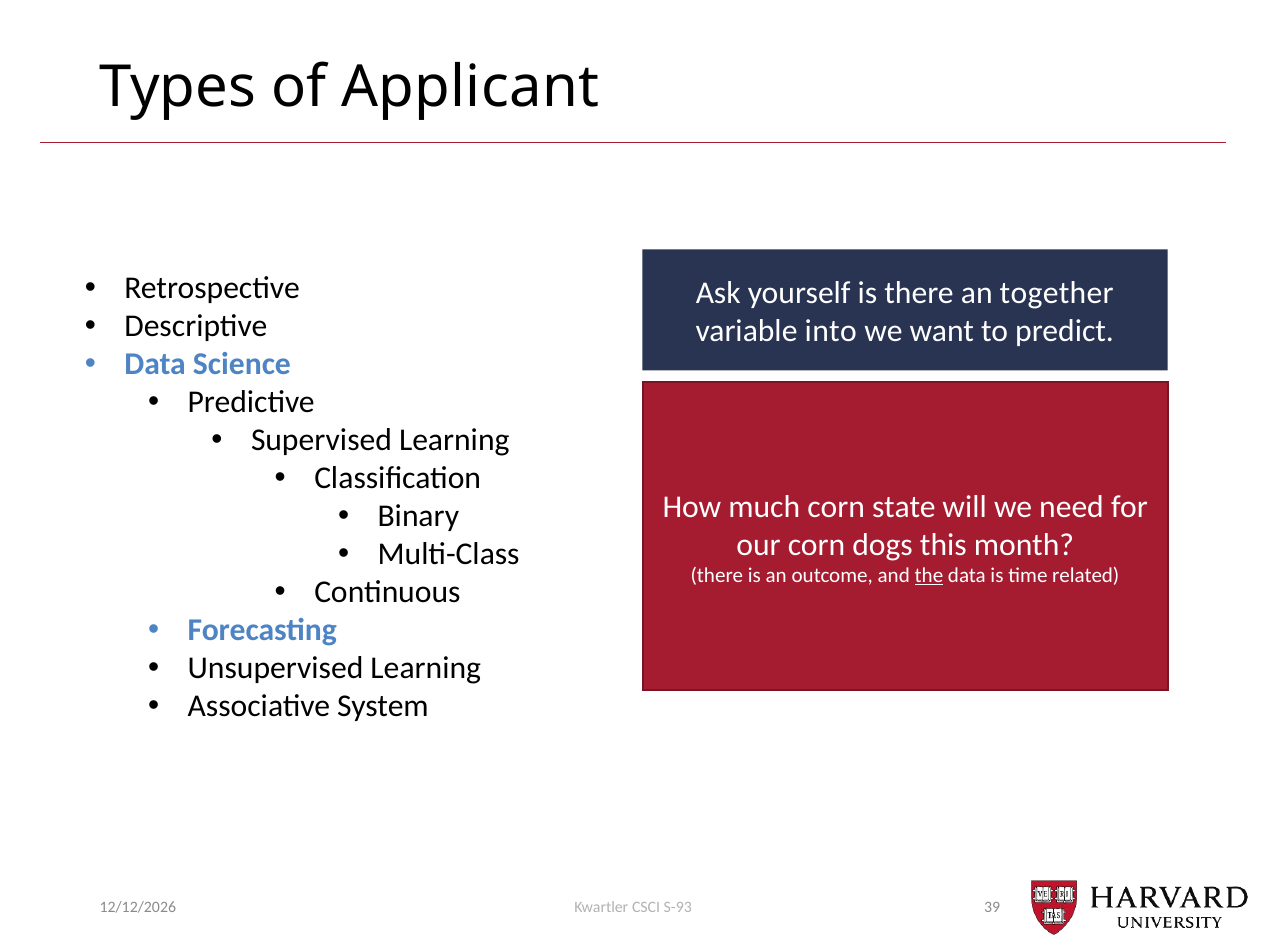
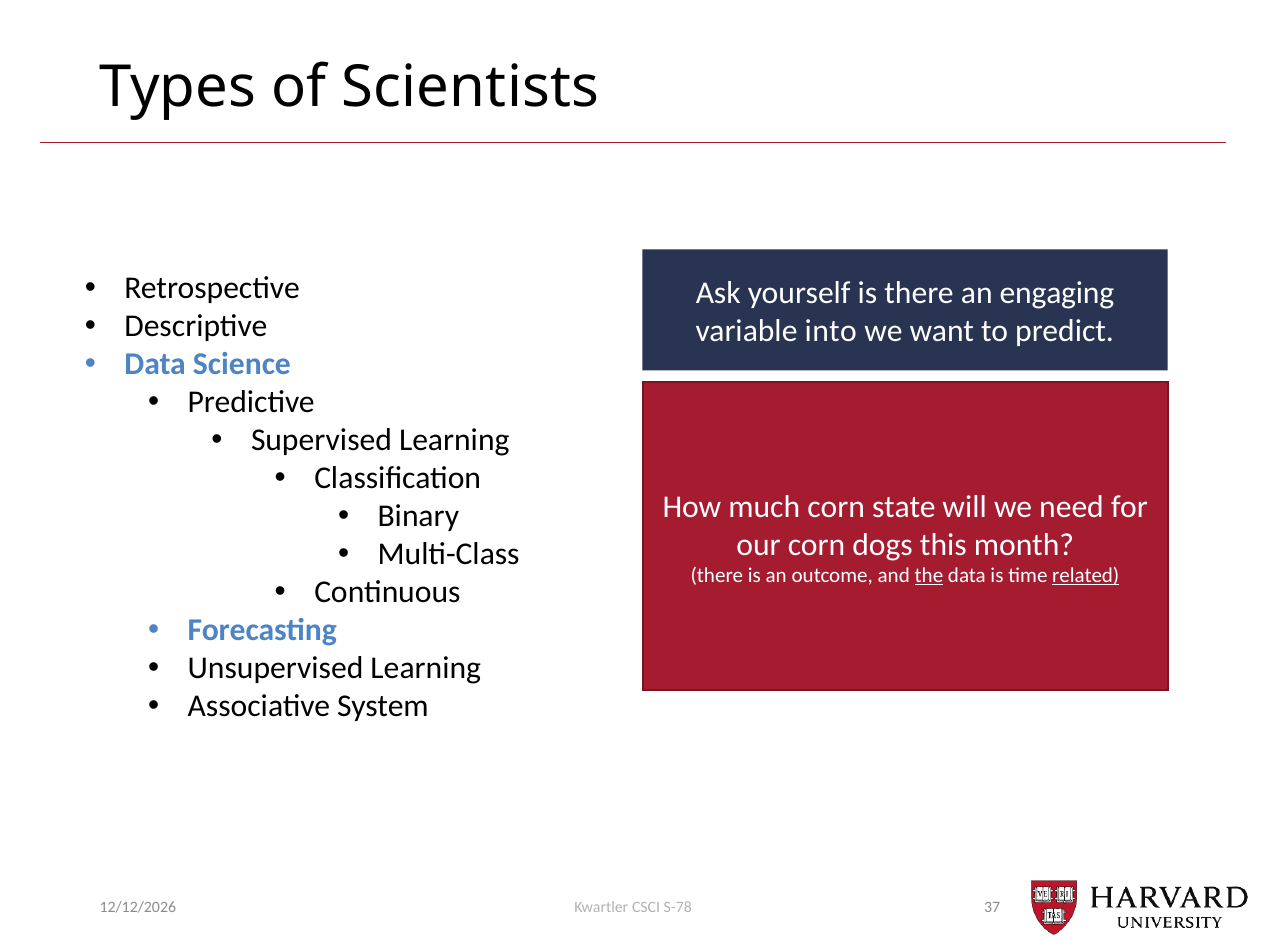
Applicant: Applicant -> Scientists
together: together -> engaging
related underline: none -> present
S-93: S-93 -> S-78
39: 39 -> 37
